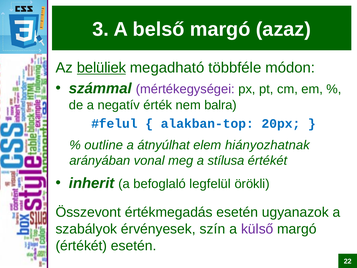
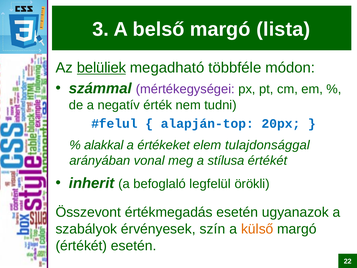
azaz: azaz -> lista
balra: balra -> tudni
alakban-top: alakban-top -> alapján-top
outline: outline -> alakkal
átnyúlhat: átnyúlhat -> értékeket
hiányozhatnak: hiányozhatnak -> tulajdonsággal
külső colour: purple -> orange
